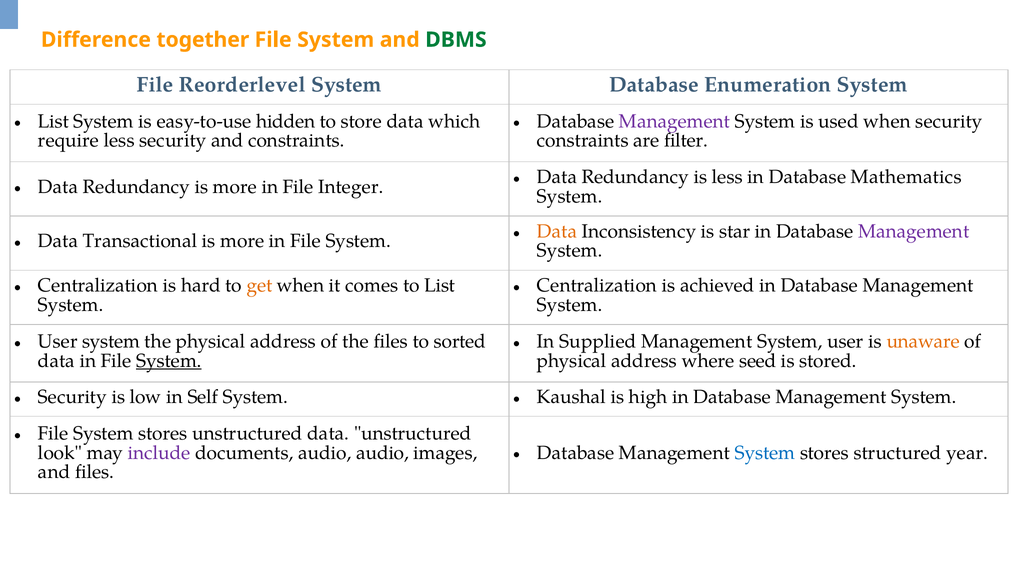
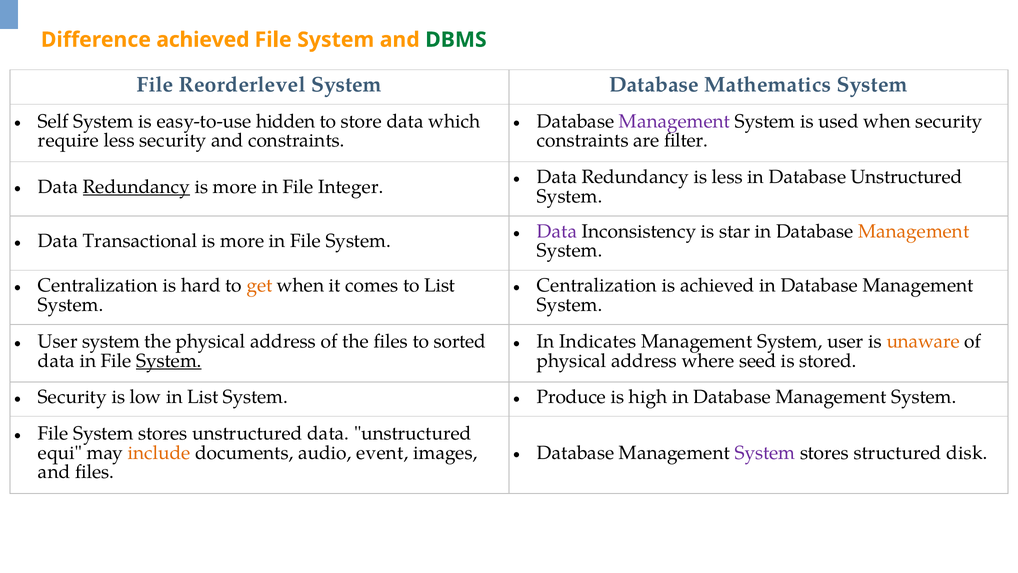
Difference together: together -> achieved
Enumeration: Enumeration -> Mathematics
List at (53, 121): List -> Self
Database Mathematics: Mathematics -> Unstructured
Redundancy at (136, 187) underline: none -> present
Data at (557, 231) colour: orange -> purple
Management at (914, 231) colour: purple -> orange
Supplied: Supplied -> Indicates
in Self: Self -> List
Kaushal: Kaushal -> Produce
System at (765, 452) colour: blue -> purple
year: year -> disk
look: look -> equi
include colour: purple -> orange
audio audio: audio -> event
